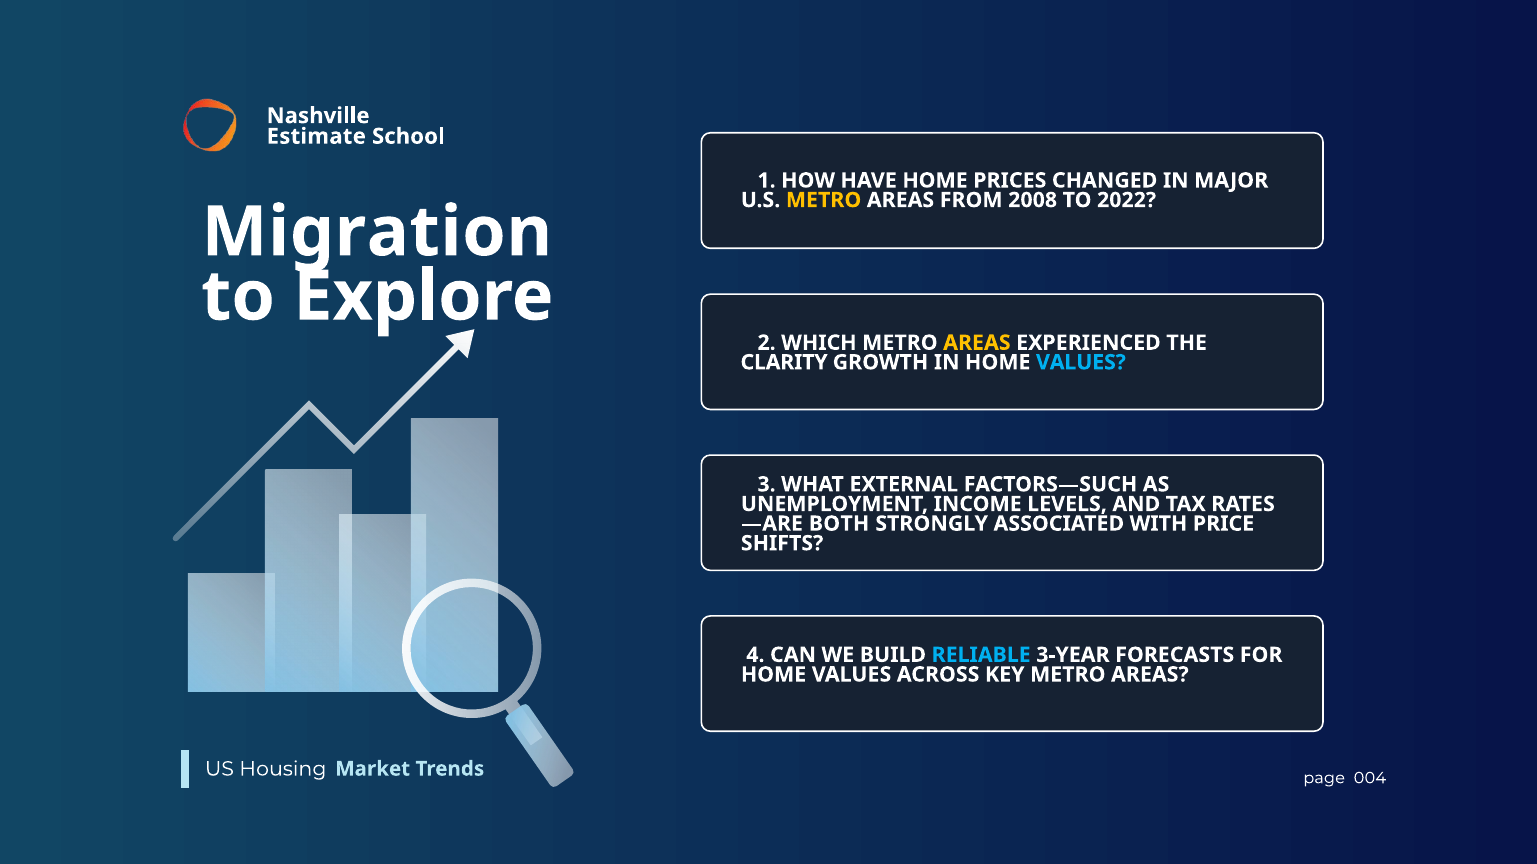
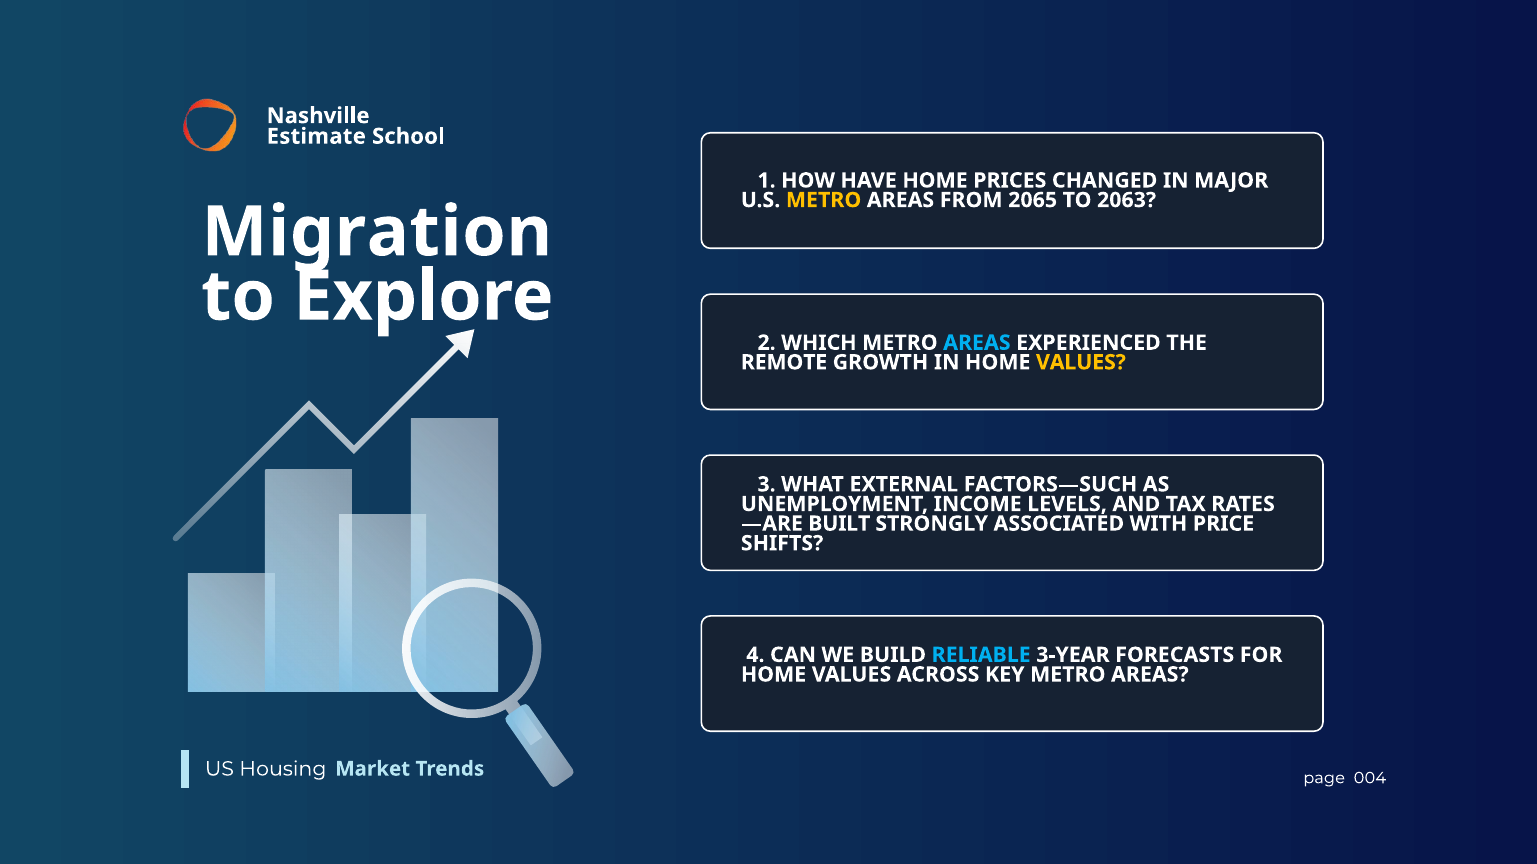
2008: 2008 -> 2065
2022: 2022 -> 2063
AREAS at (977, 343) colour: yellow -> light blue
CLARITY: CLARITY -> REMOTE
VALUES at (1081, 363) colour: light blue -> yellow
BOTH: BOTH -> BUILT
